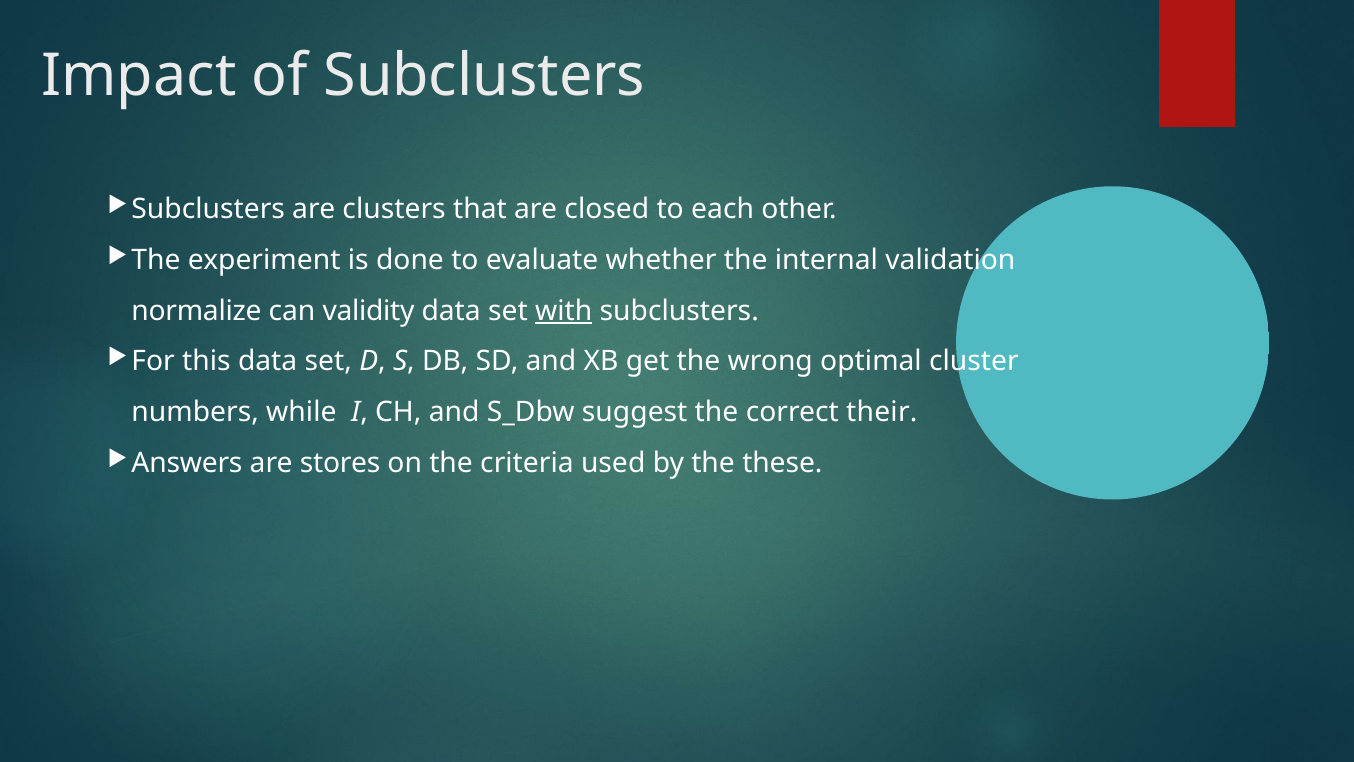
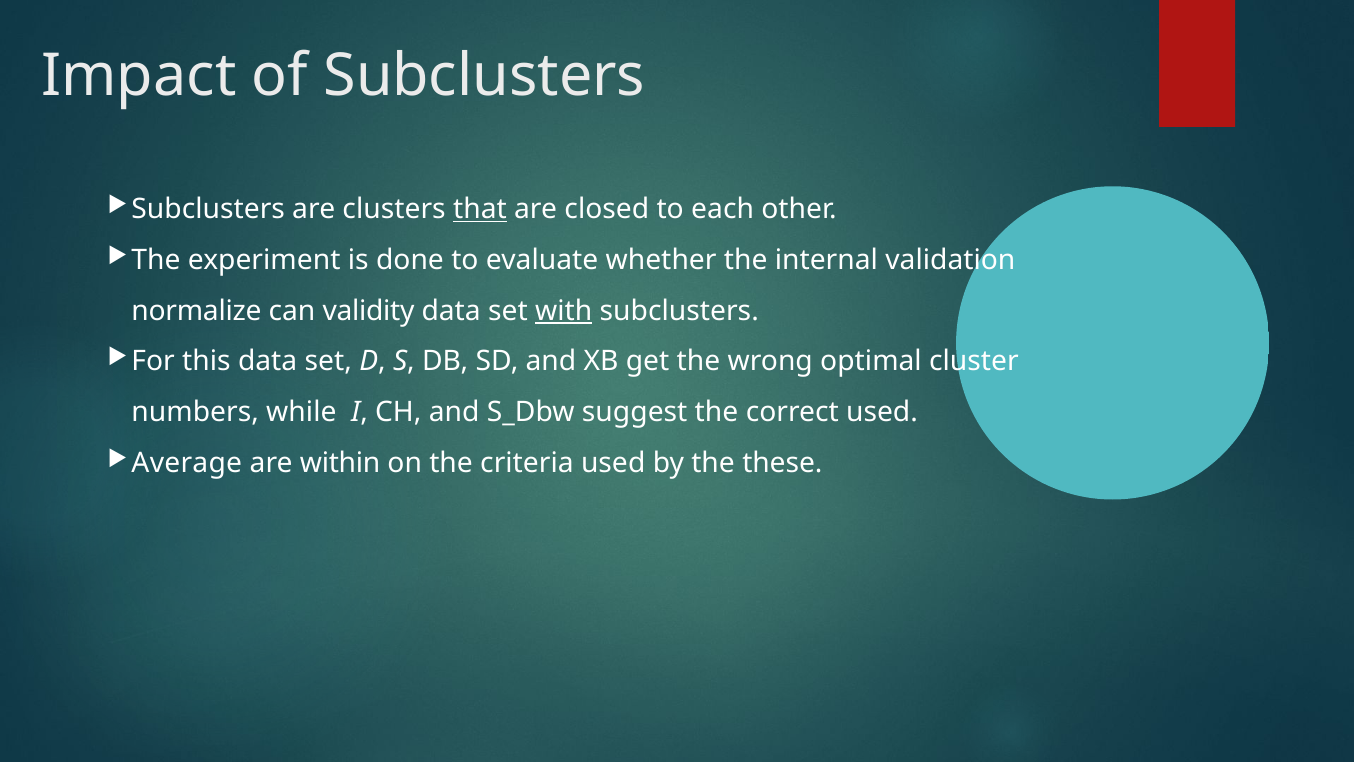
that underline: none -> present
correct their: their -> used
Answers: Answers -> Average
stores: stores -> within
